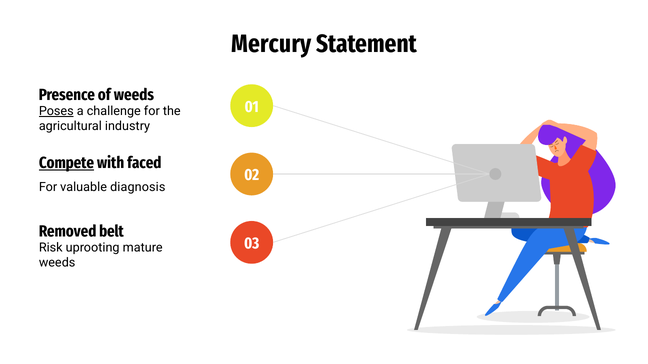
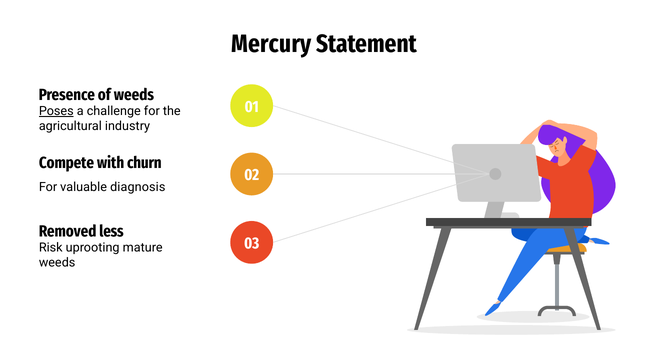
Compete underline: present -> none
faced: faced -> churn
belt: belt -> less
